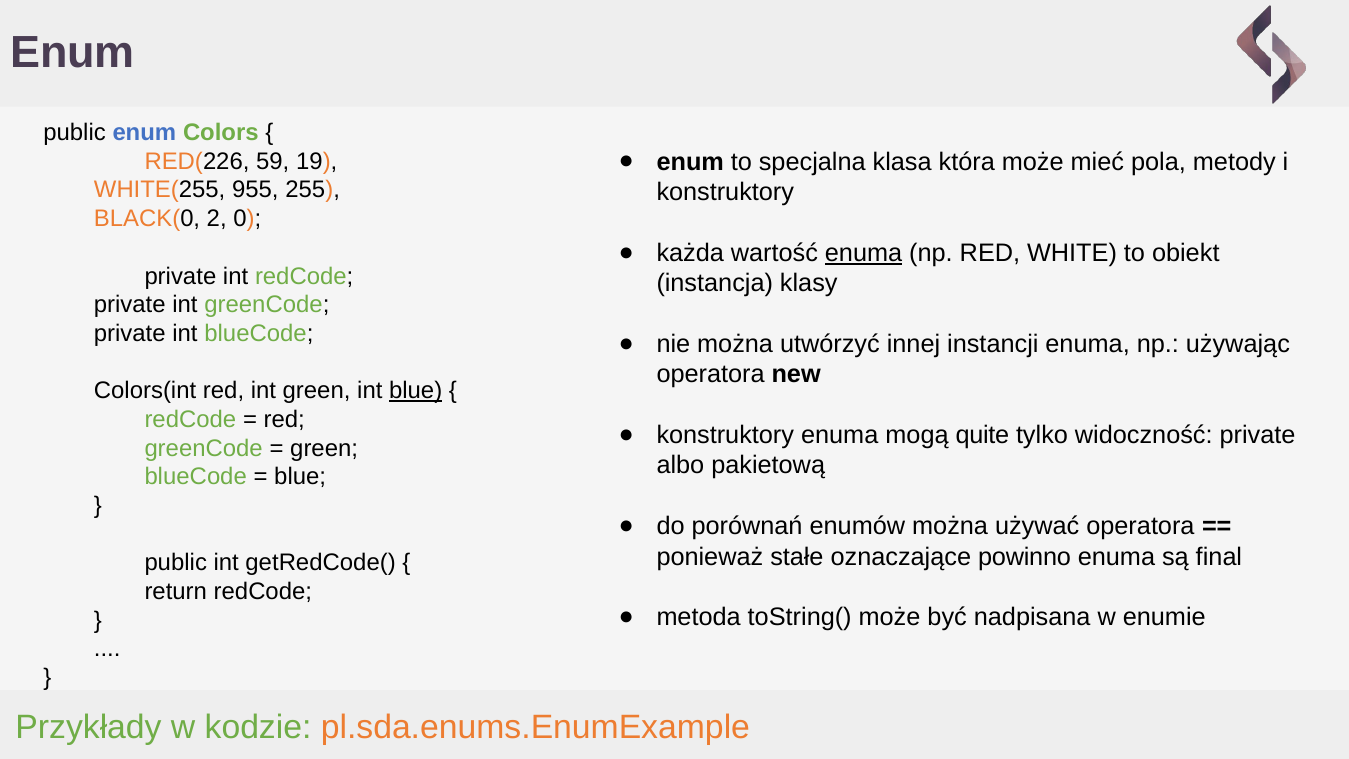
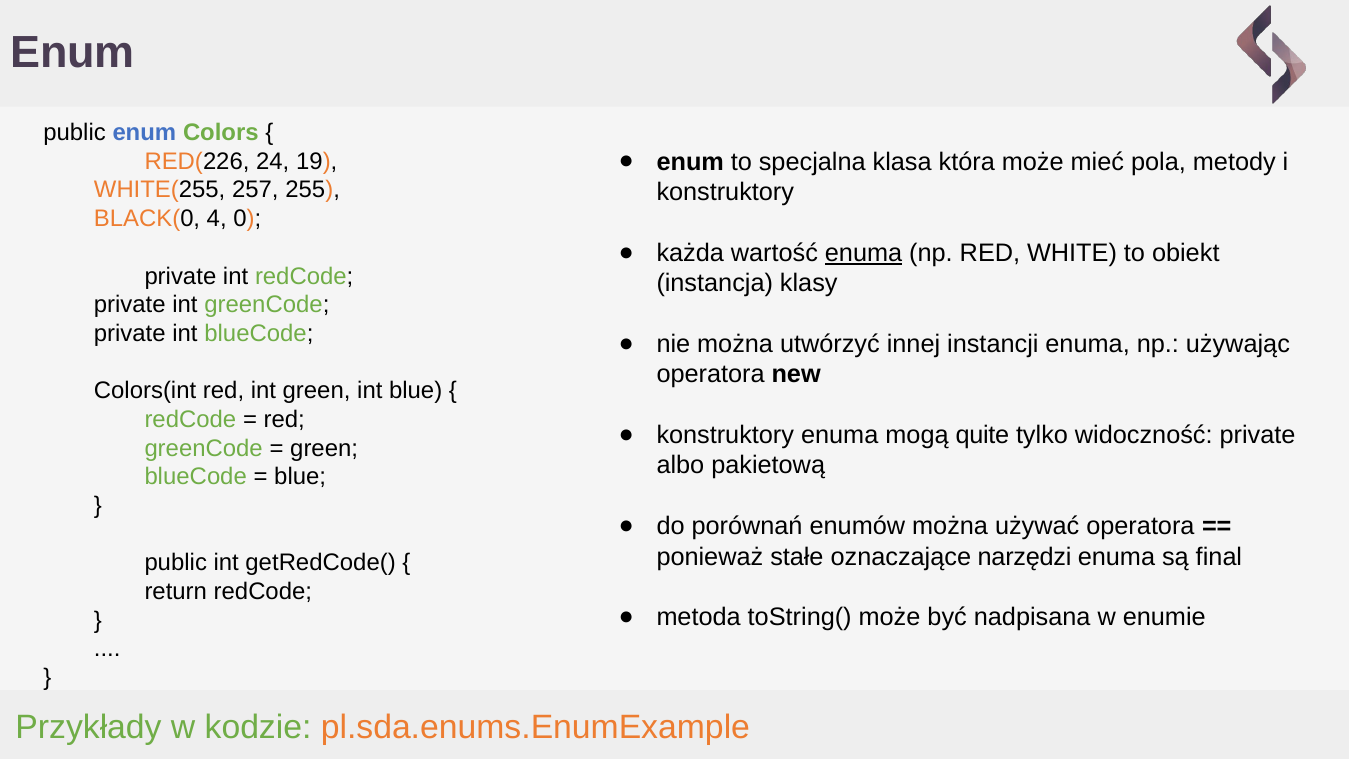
59: 59 -> 24
955: 955 -> 257
2: 2 -> 4
blue at (416, 391) underline: present -> none
powinno: powinno -> narzędzi
